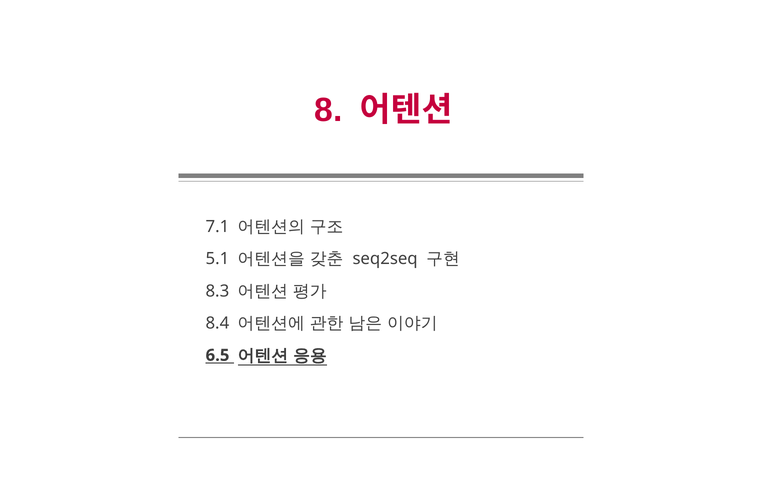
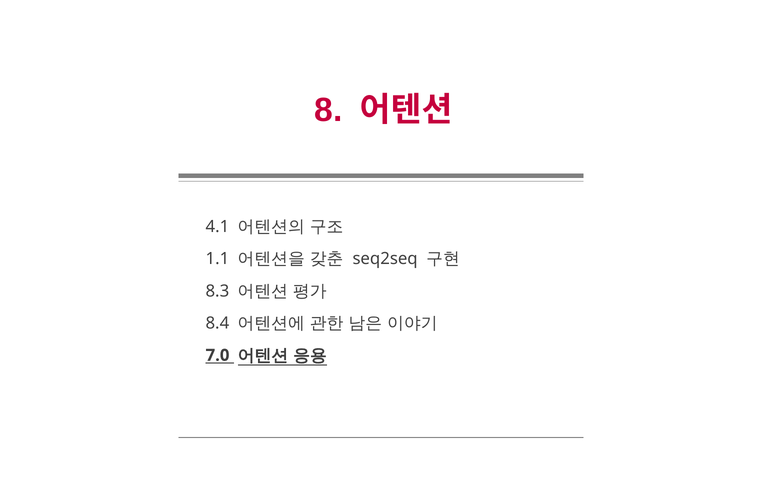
7.1: 7.1 -> 4.1
5.1: 5.1 -> 1.1
6.5: 6.5 -> 7.0
